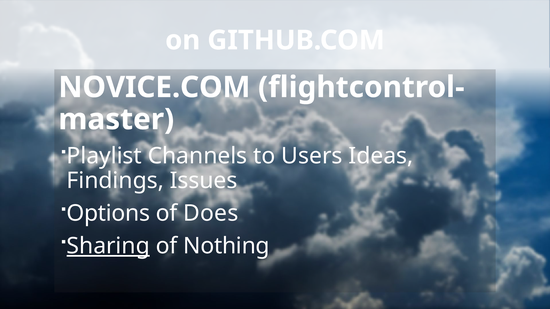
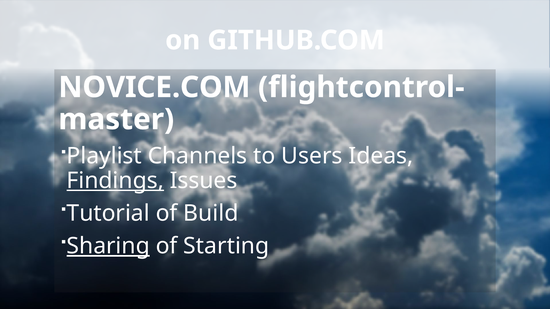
Findings underline: none -> present
Options: Options -> Tutorial
Does: Does -> Build
Nothing: Nothing -> Starting
